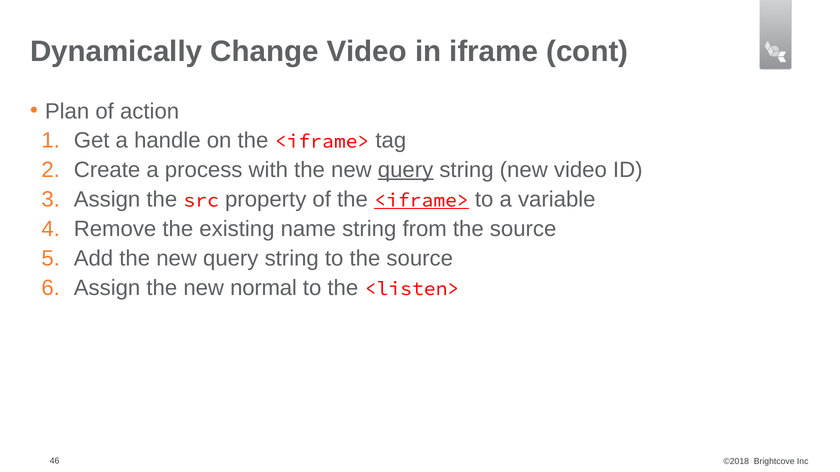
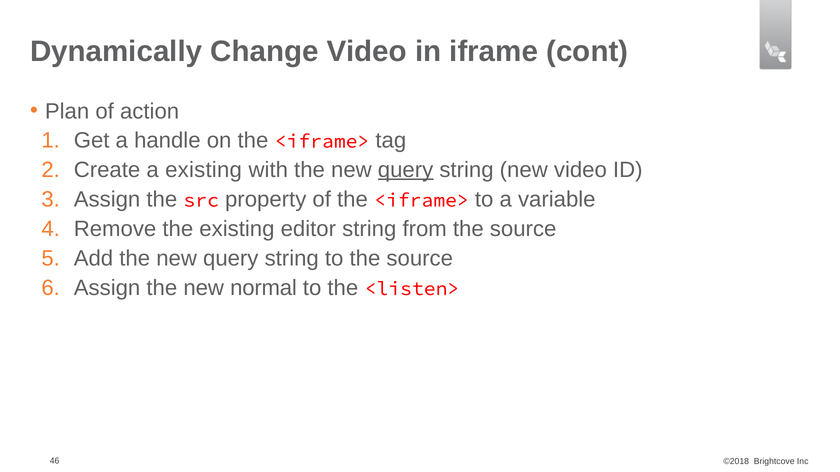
a process: process -> existing
<iframe> at (421, 200) underline: present -> none
name: name -> editor
